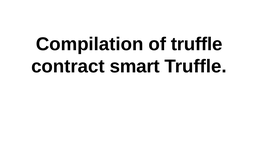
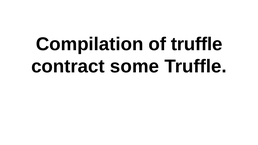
smart: smart -> some
